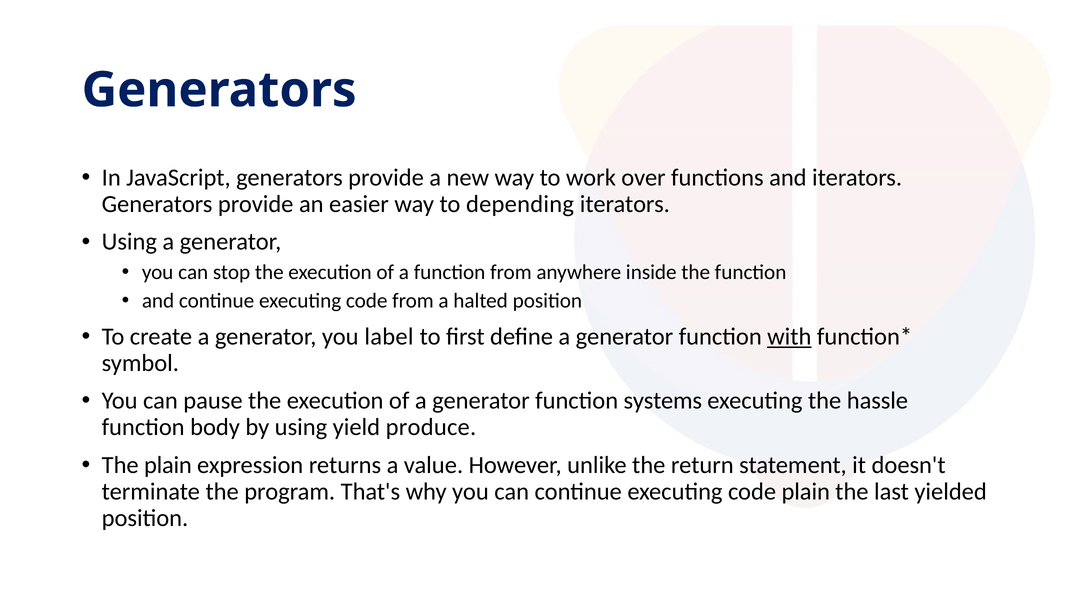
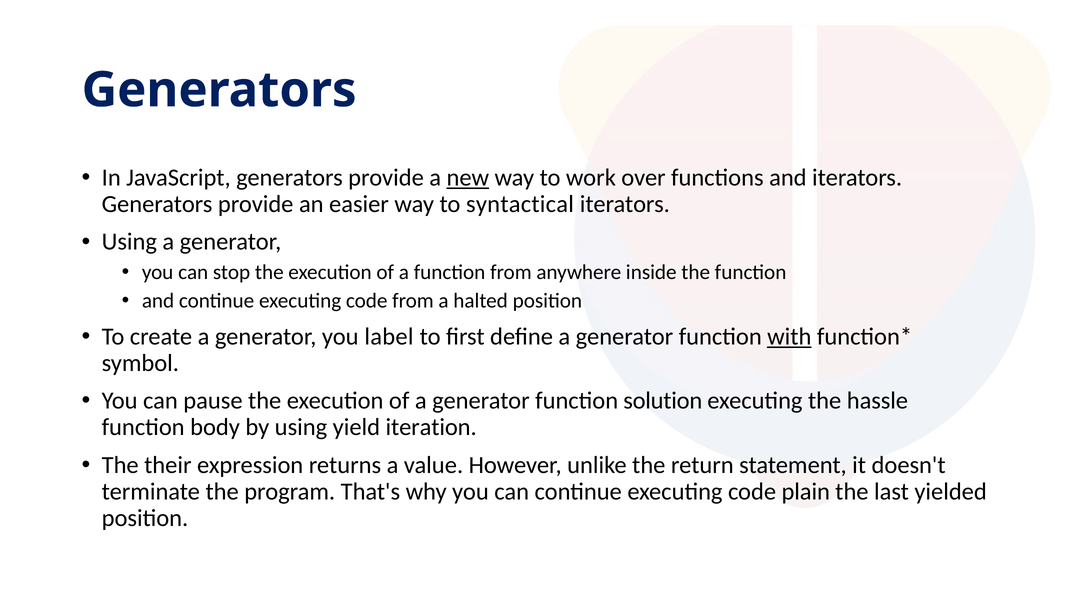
new underline: none -> present
depending: depending -> syntactical
systems: systems -> solution
produce: produce -> iteration
The plain: plain -> their
